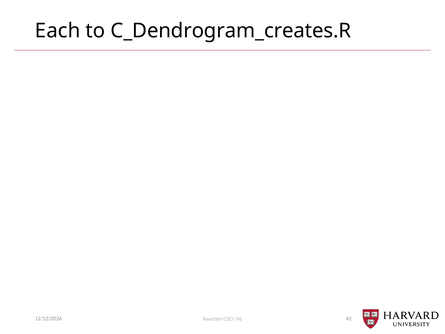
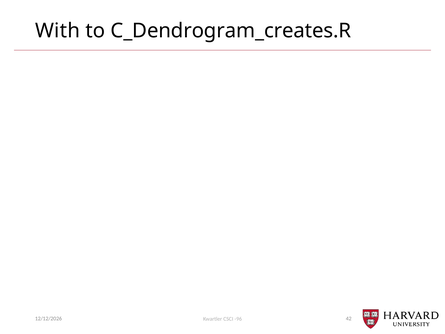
Each: Each -> With
